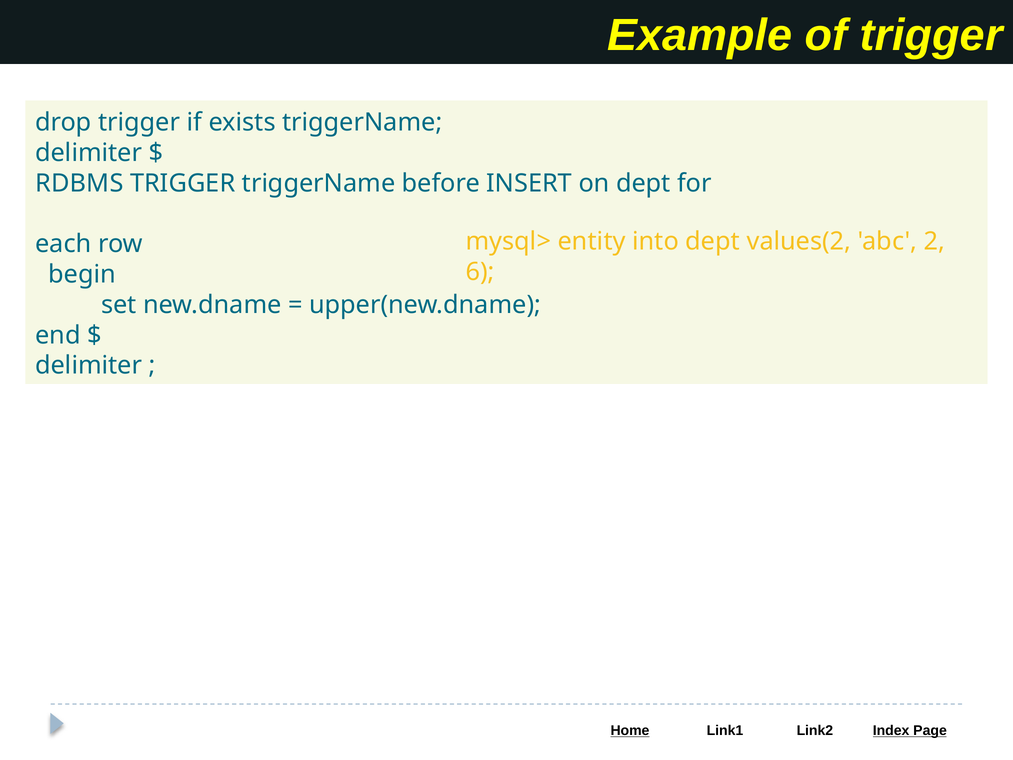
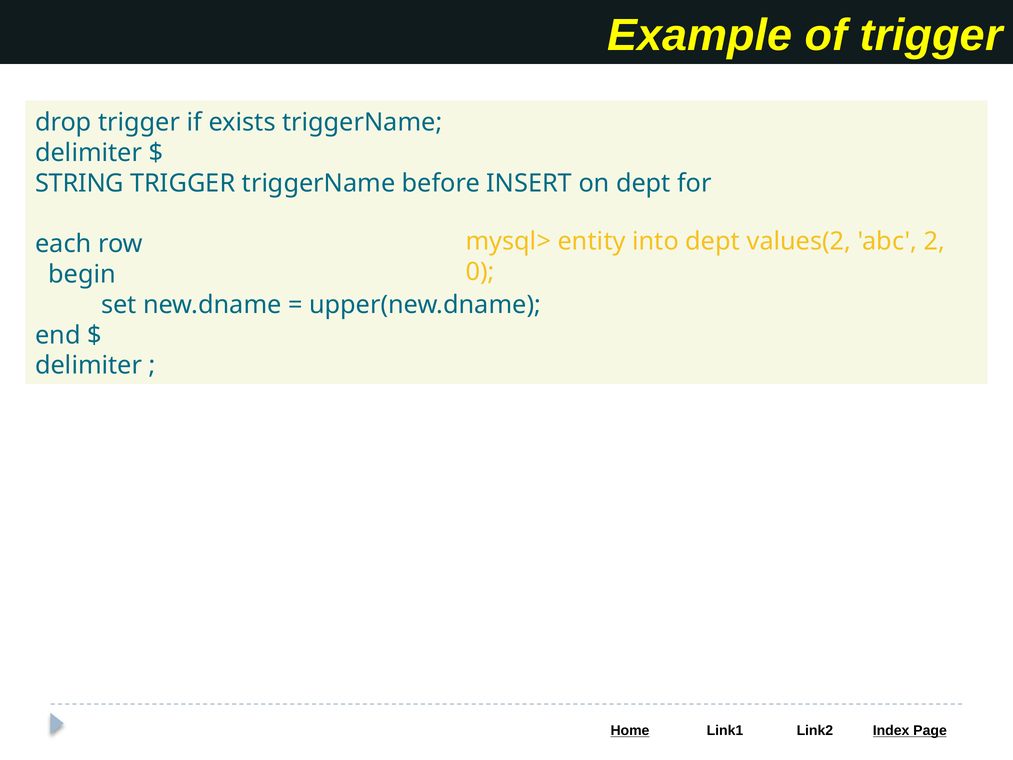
RDBMS: RDBMS -> STRING
6: 6 -> 0
